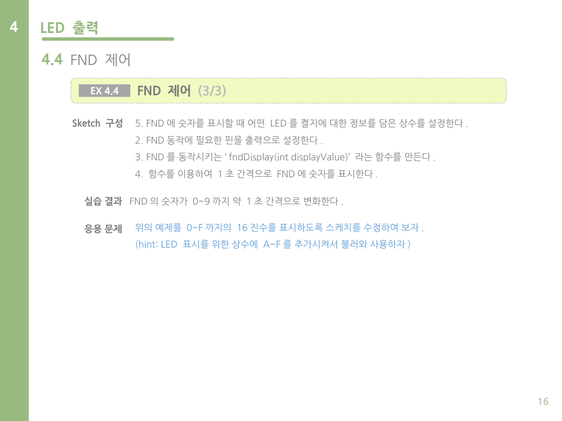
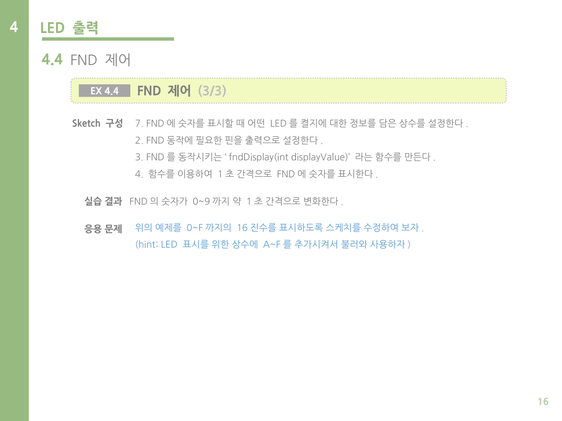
5: 5 -> 7
